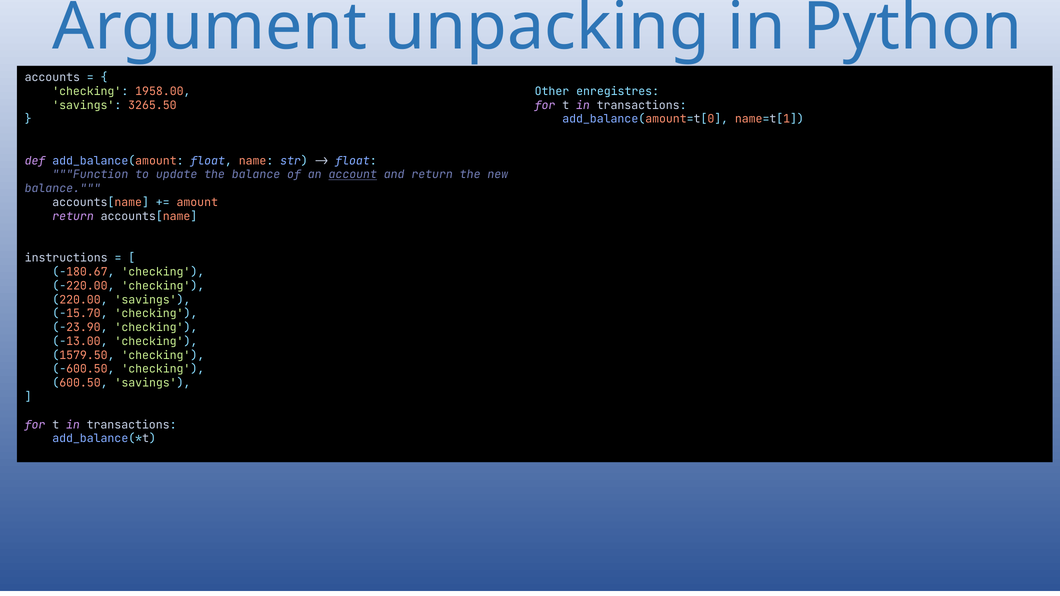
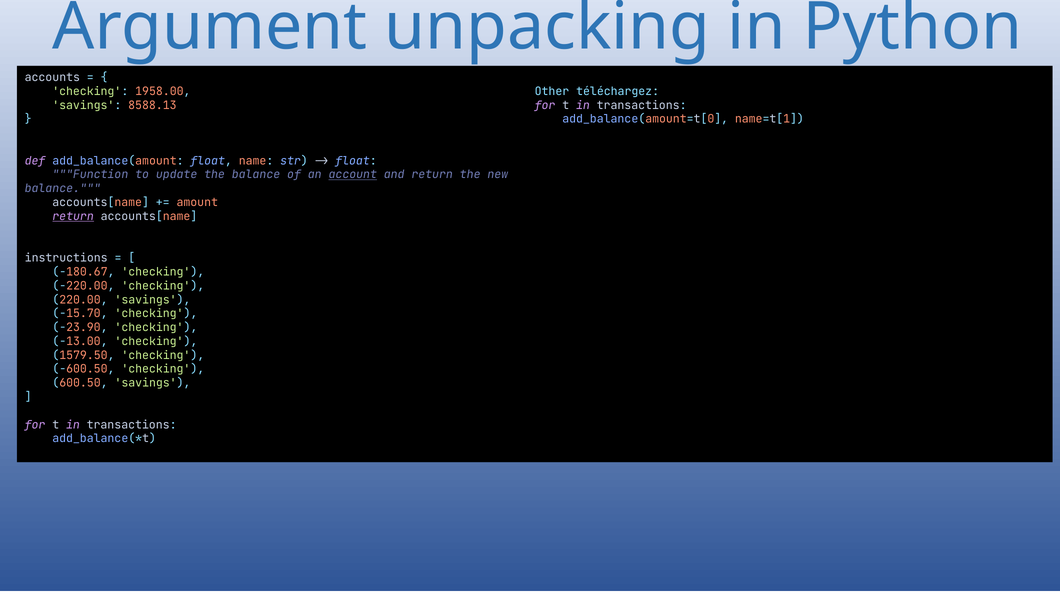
enregistres: enregistres -> téléchargez
3265.50: 3265.50 -> 8588.13
return at (73, 216) underline: none -> present
